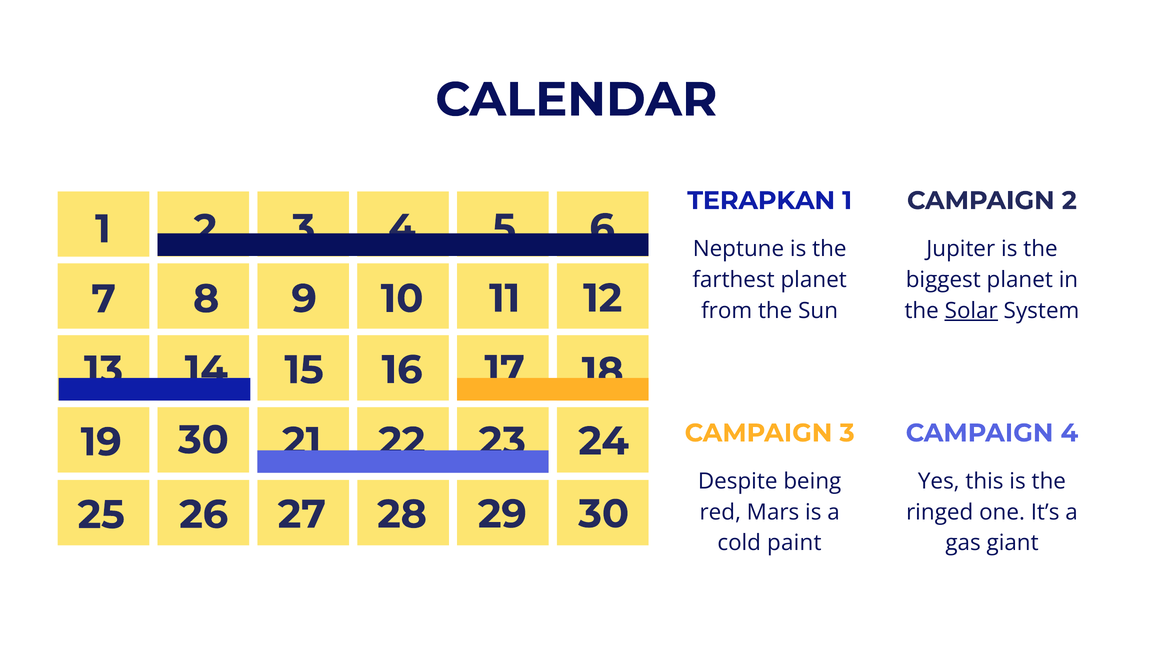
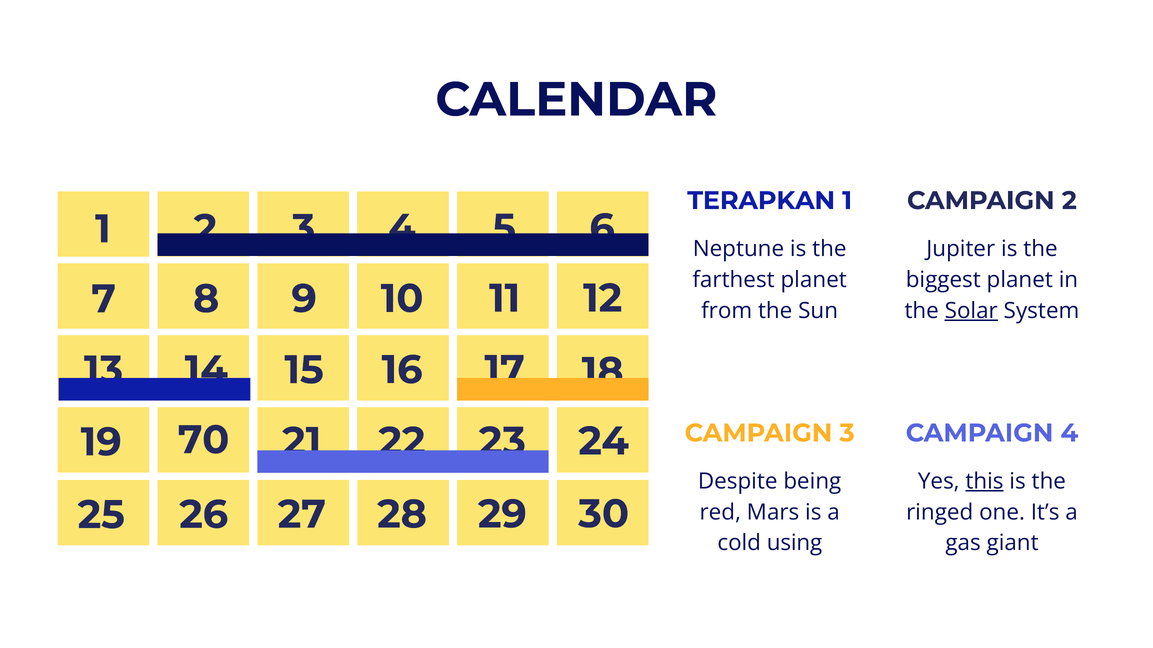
19 30: 30 -> 70
this underline: none -> present
paint: paint -> using
